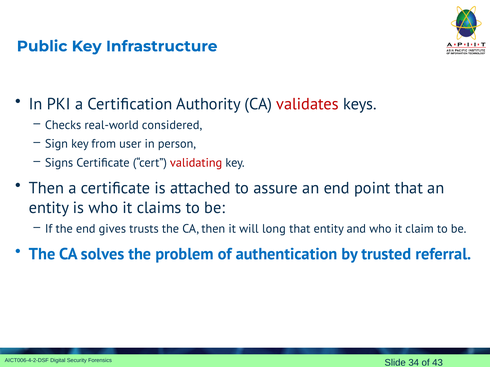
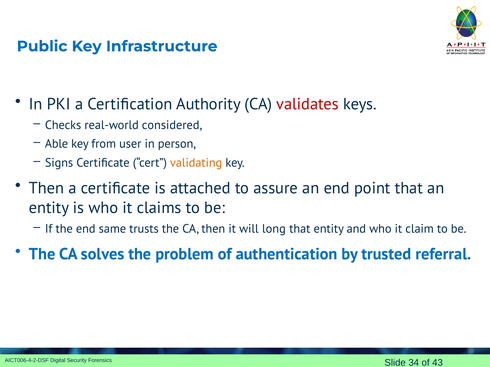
Sign: Sign -> Able
validating colour: red -> orange
gives: gives -> same
